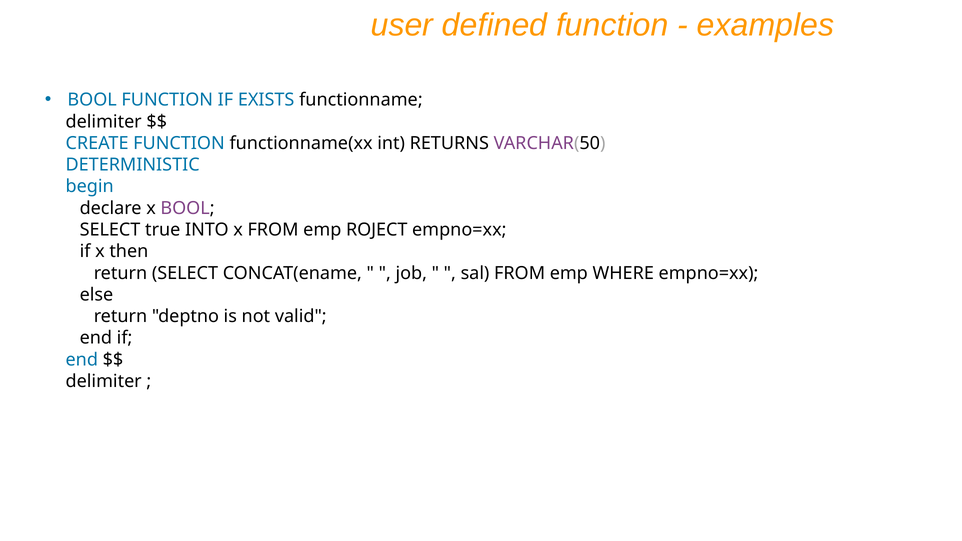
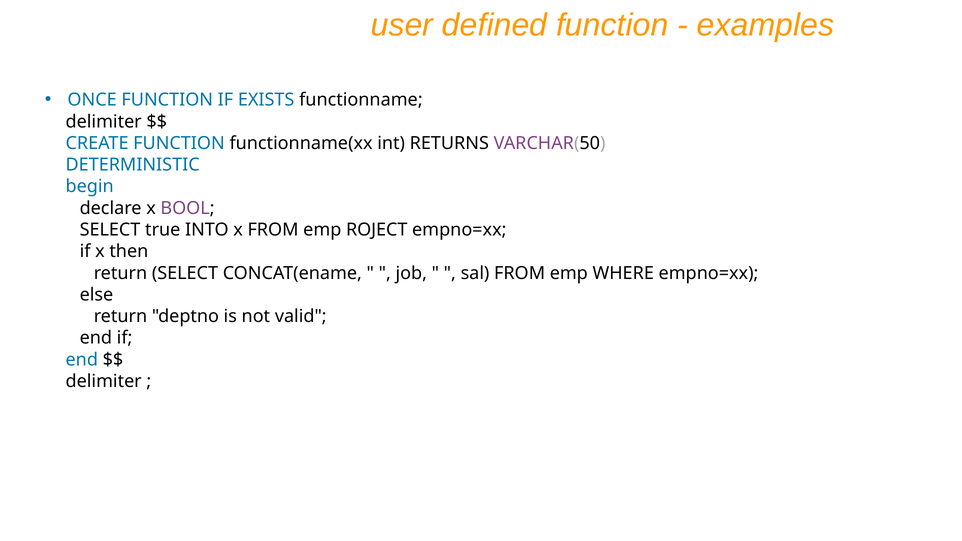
BOOL at (92, 100): BOOL -> ONCE
